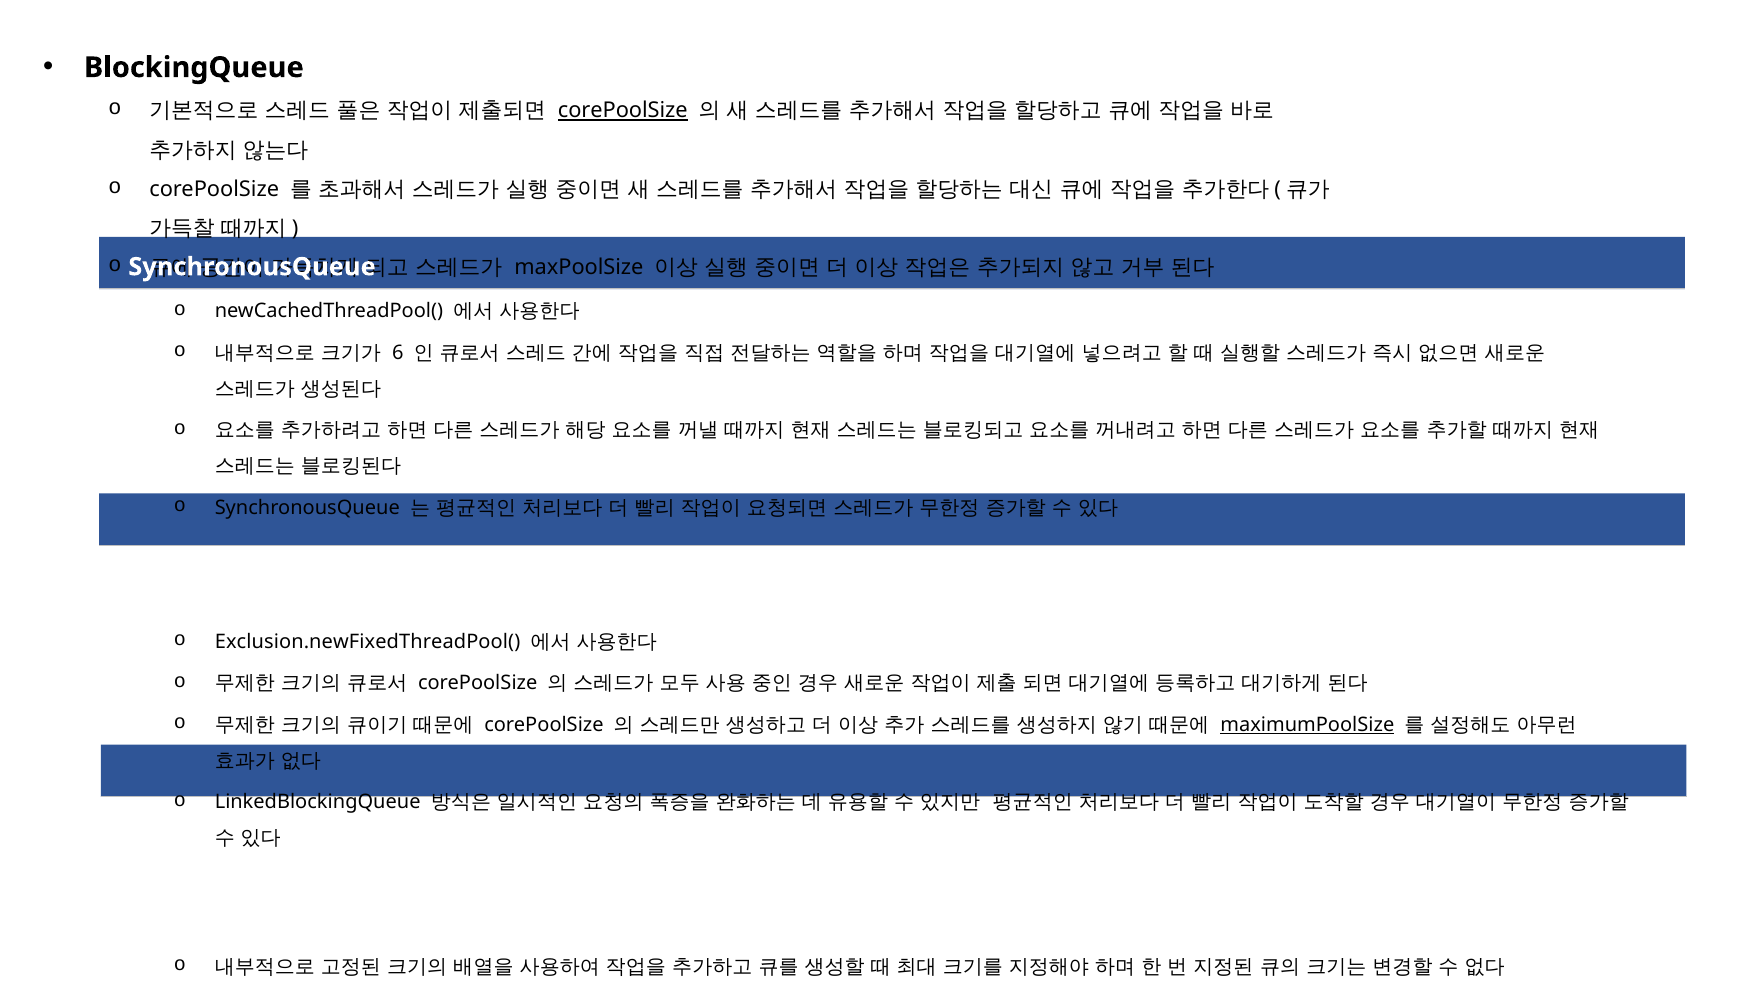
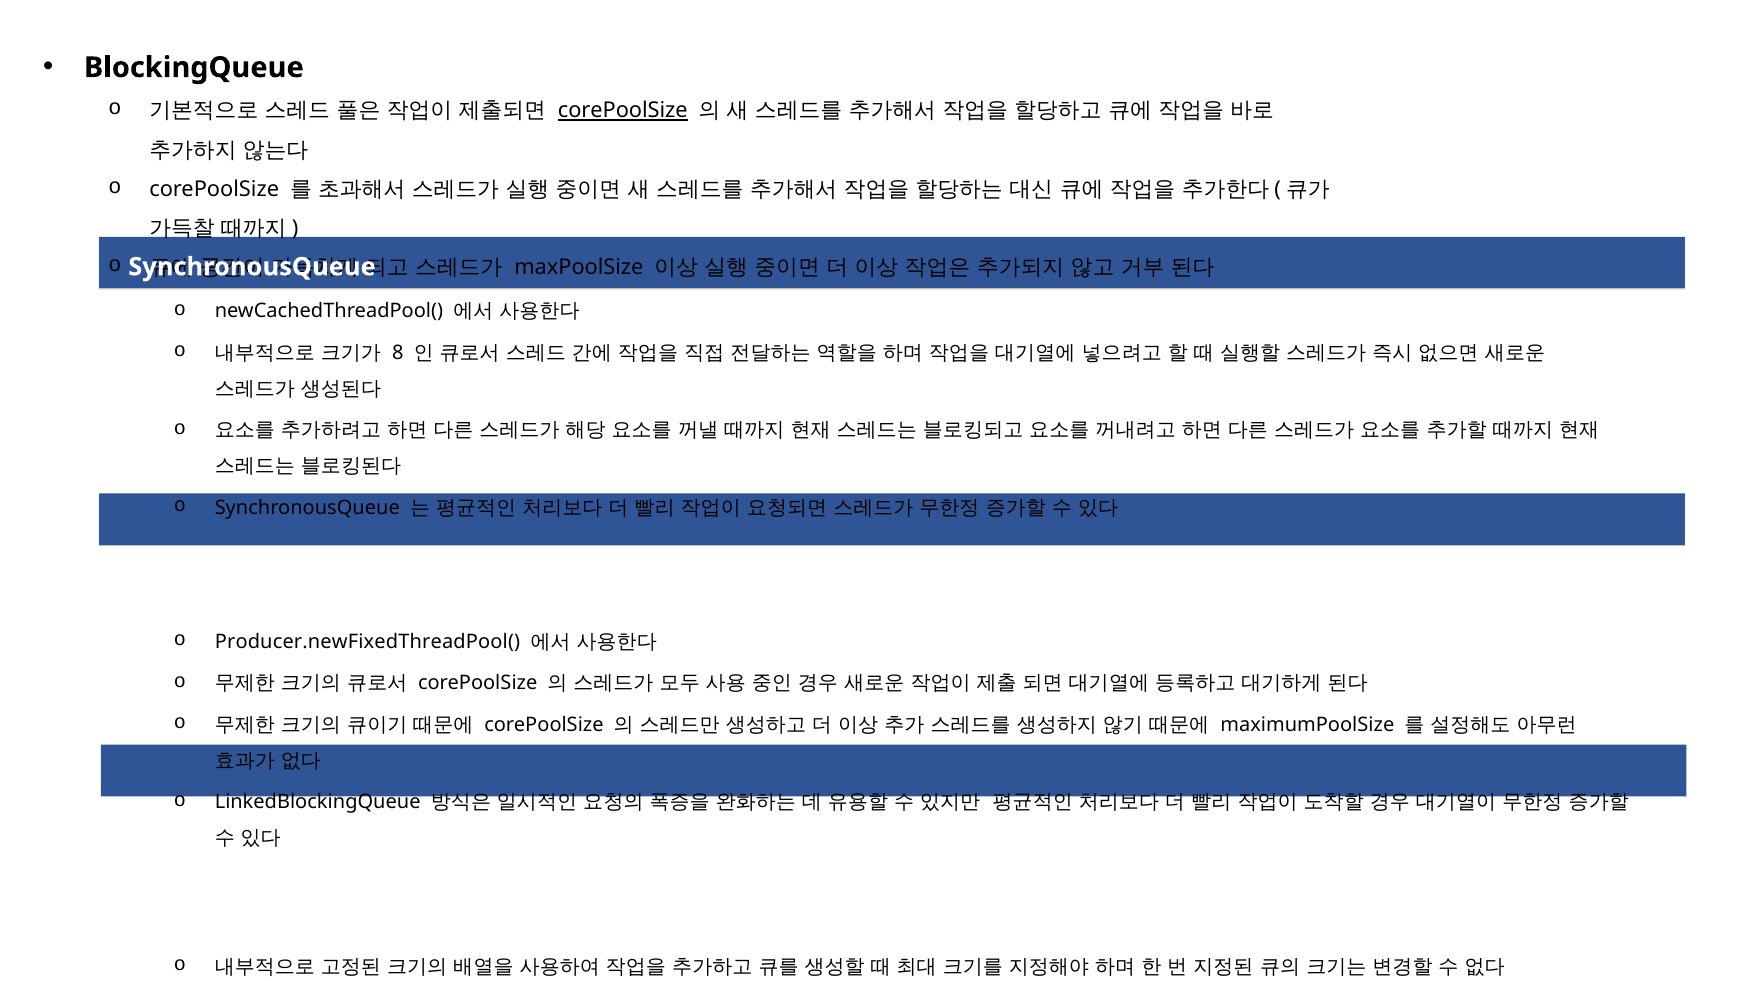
6: 6 -> 8
Exclusion.newFixedThreadPool(: Exclusion.newFixedThreadPool( -> Producer.newFixedThreadPool(
maximumPoolSize underline: present -> none
